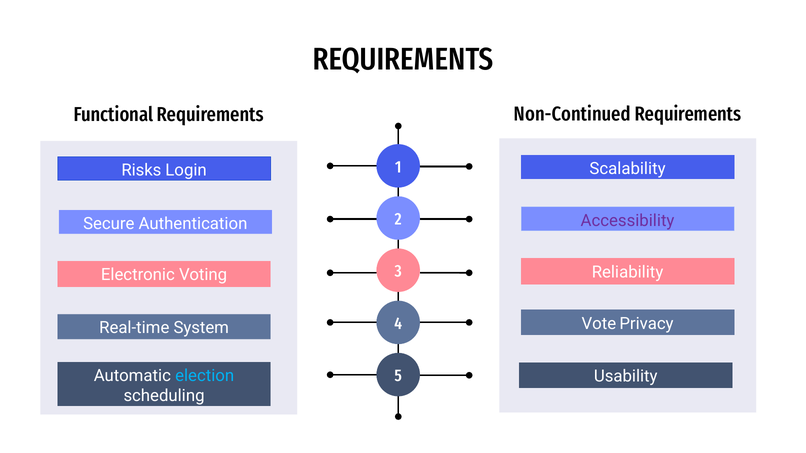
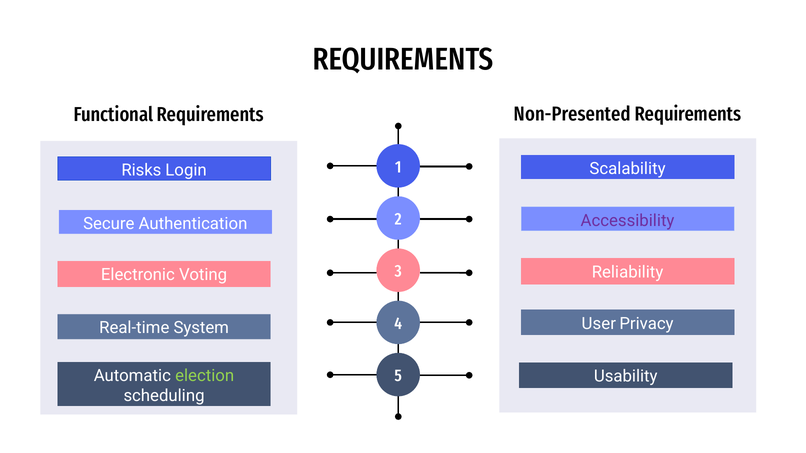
Non-Continued: Non-Continued -> Non-Presented
Vote: Vote -> User
election colour: light blue -> light green
